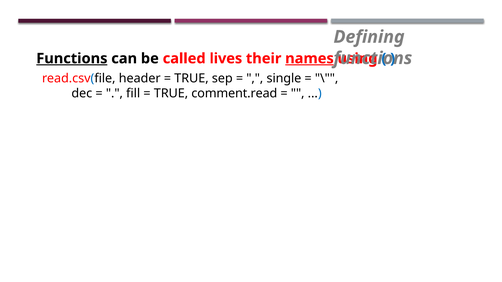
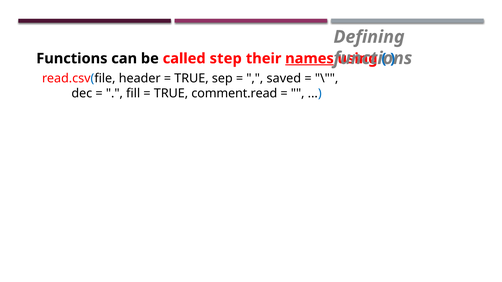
Functions at (72, 59) underline: present -> none
lives: lives -> step
single: single -> saved
